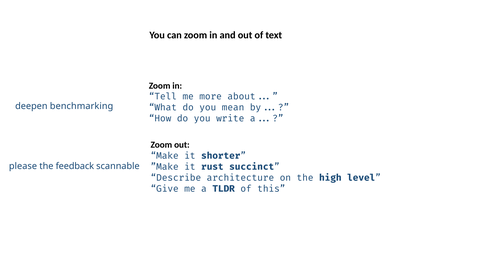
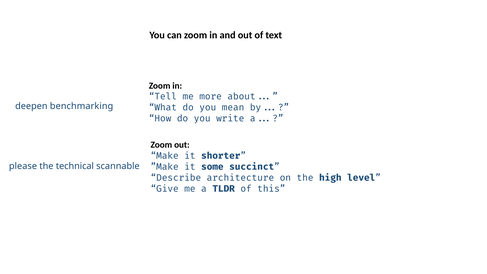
rust: rust -> some
feedback: feedback -> technical
